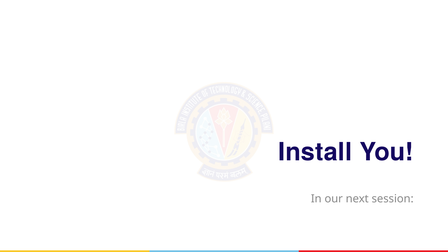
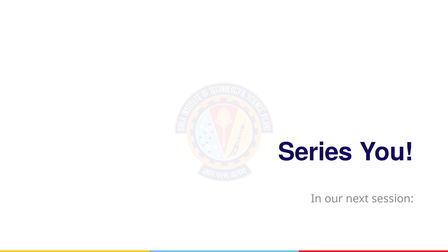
Install: Install -> Series
